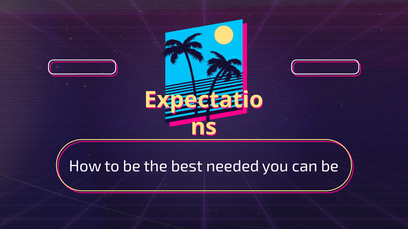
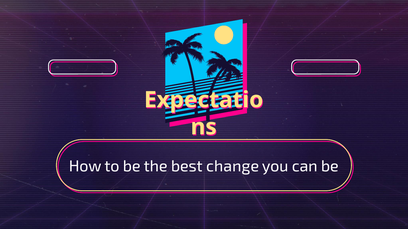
needed: needed -> change
